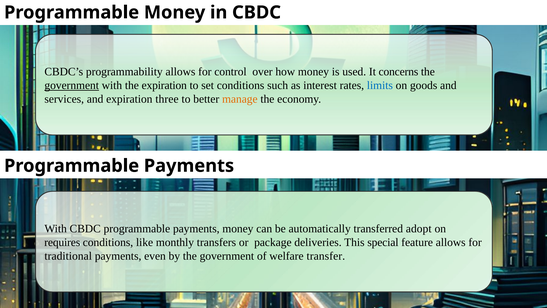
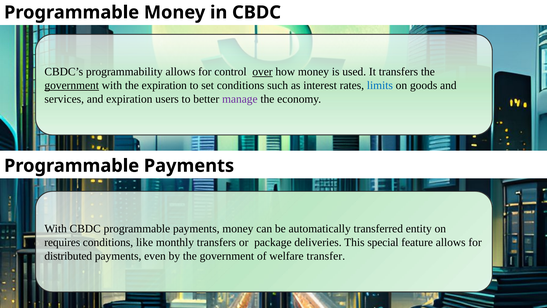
over underline: none -> present
It concerns: concerns -> transfers
three: three -> users
manage colour: orange -> purple
adopt: adopt -> entity
traditional: traditional -> distributed
